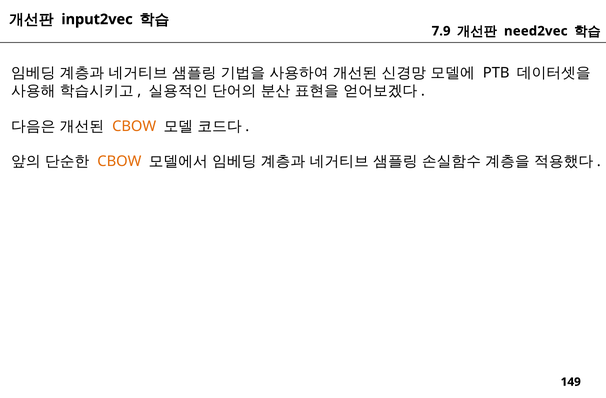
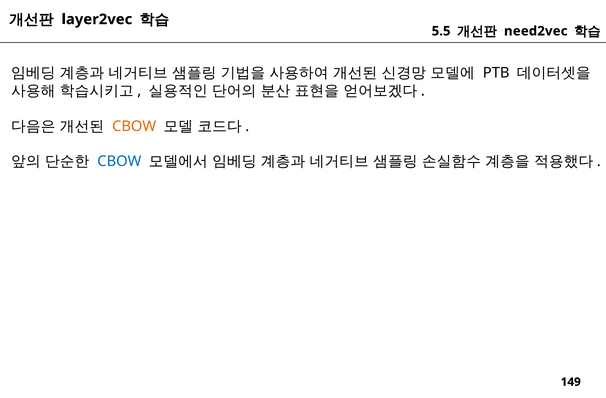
input2vec: input2vec -> layer2vec
7.9: 7.9 -> 5.5
CBOW at (119, 162) colour: orange -> blue
